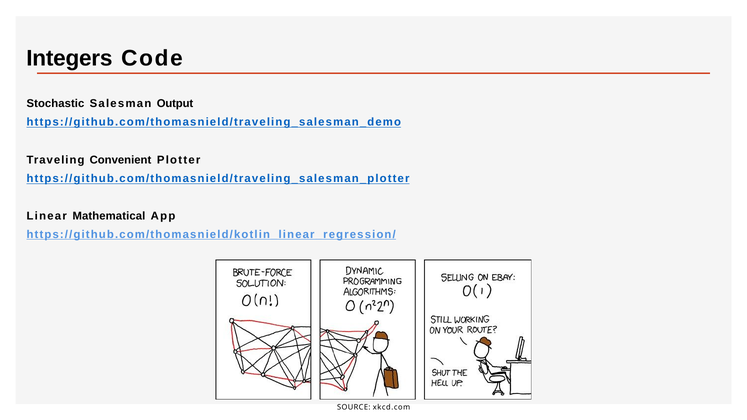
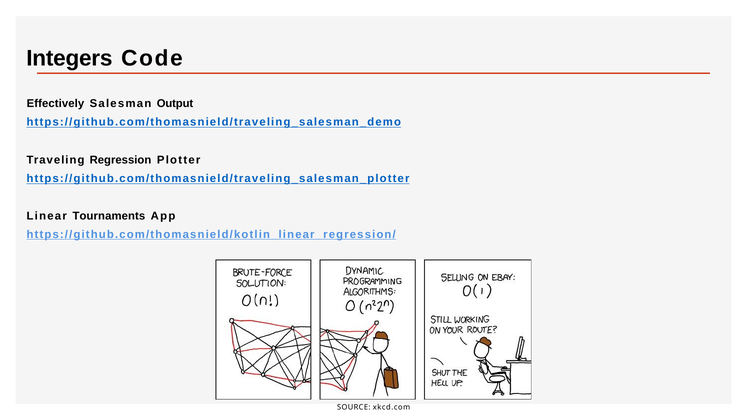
Stochastic: Stochastic -> Effectively
Convenient: Convenient -> Regression
Mathematical: Mathematical -> Tournaments
